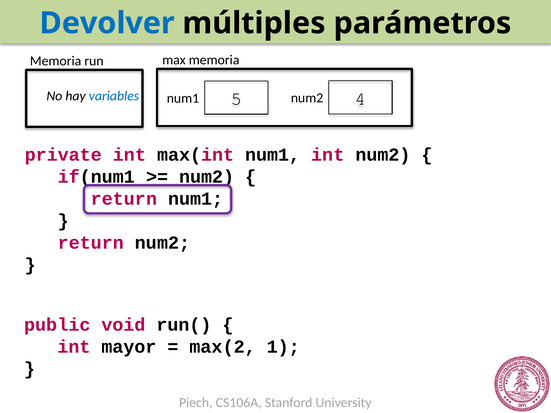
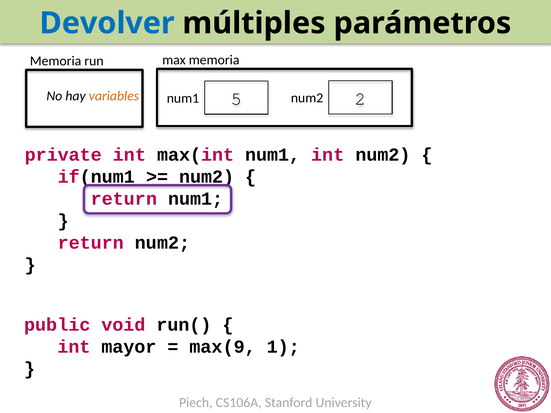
variables colour: blue -> orange
4: 4 -> 2
max(2: max(2 -> max(9
